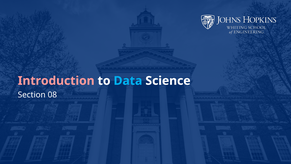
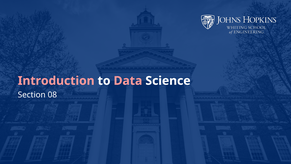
Data colour: light blue -> pink
